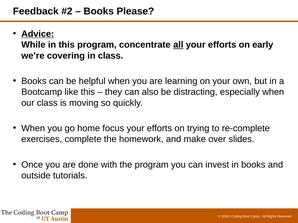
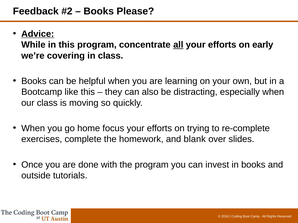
make: make -> blank
